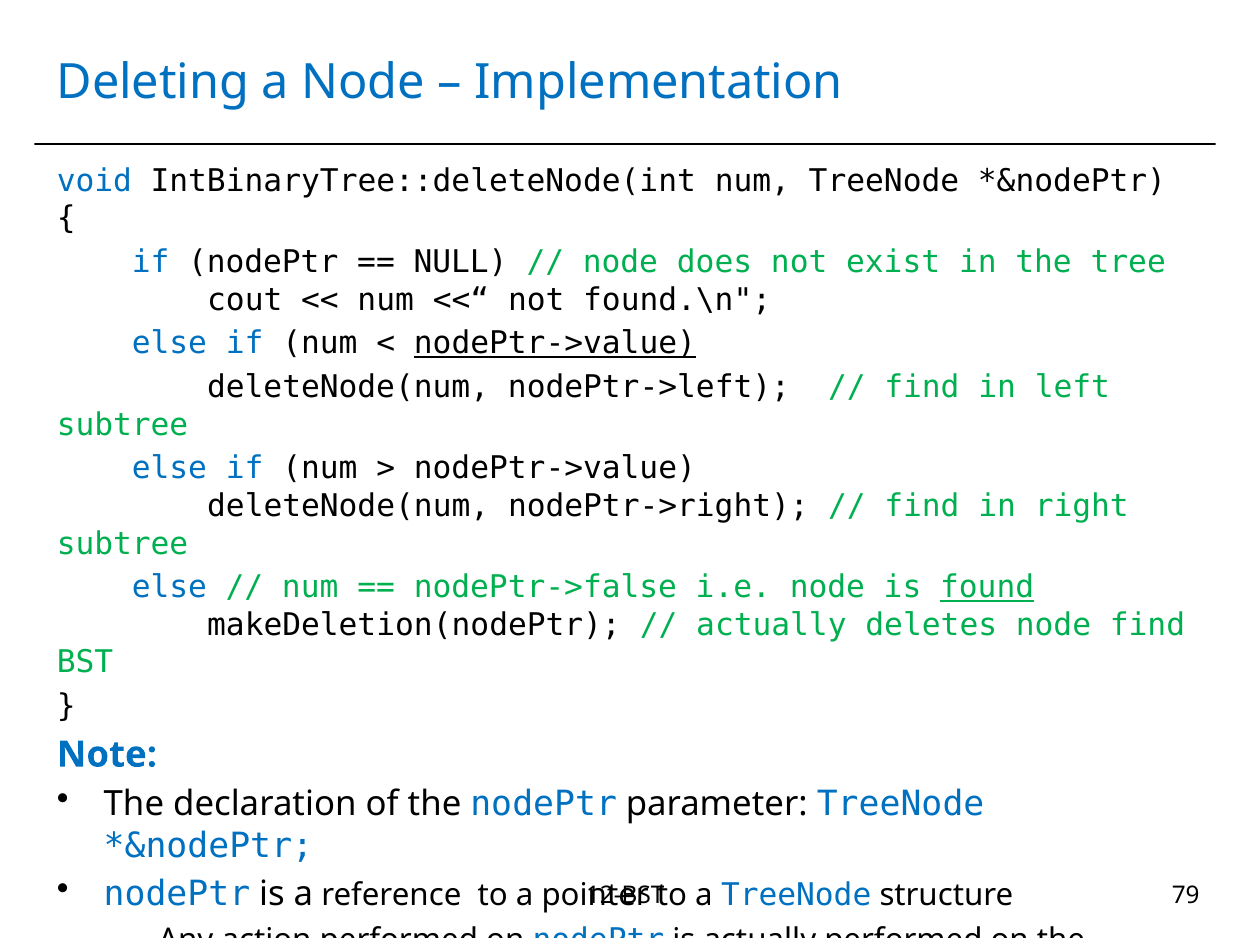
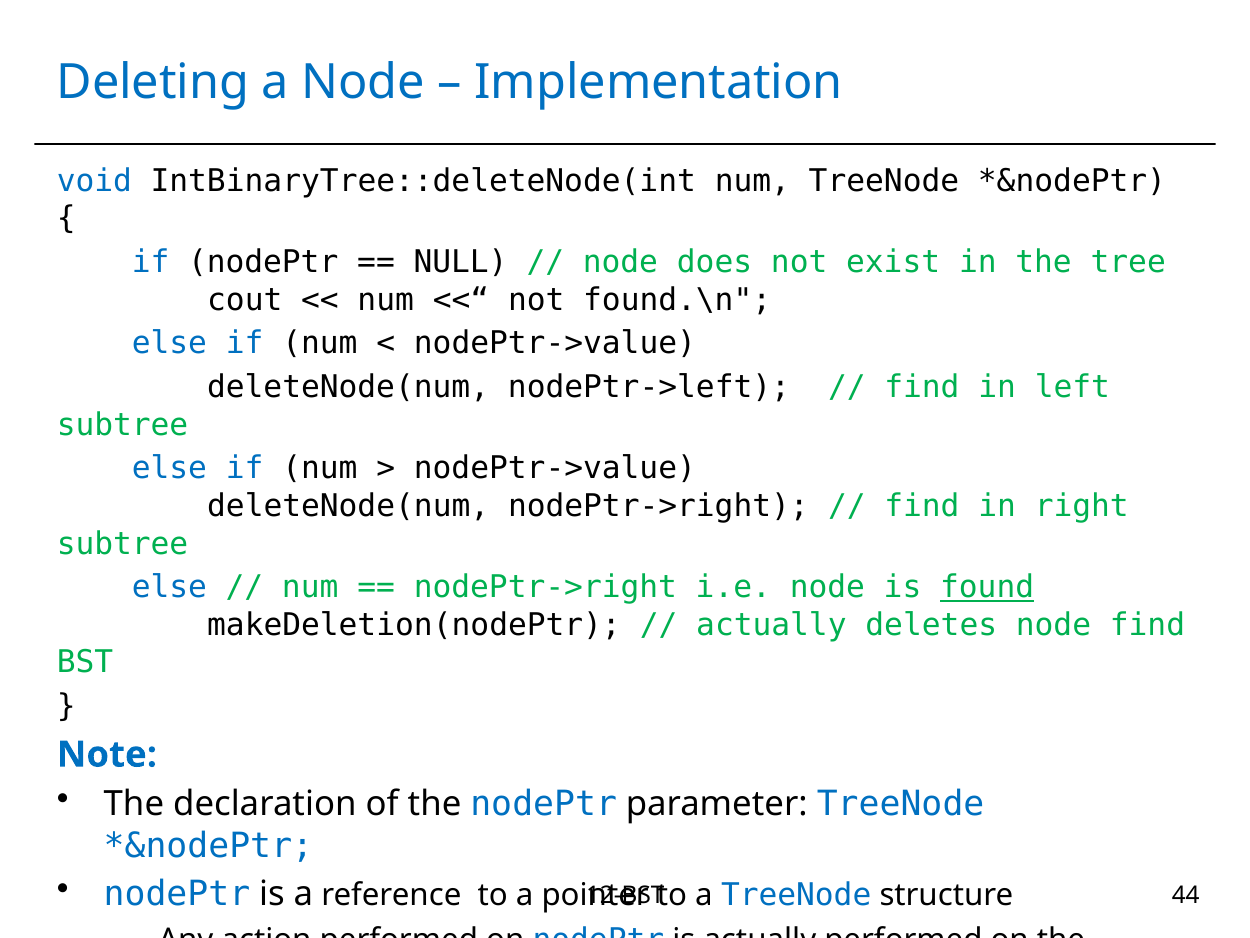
nodePtr->value at (555, 343) underline: present -> none
nodePtr->false at (545, 587): nodePtr->false -> nodePtr->right
79: 79 -> 44
